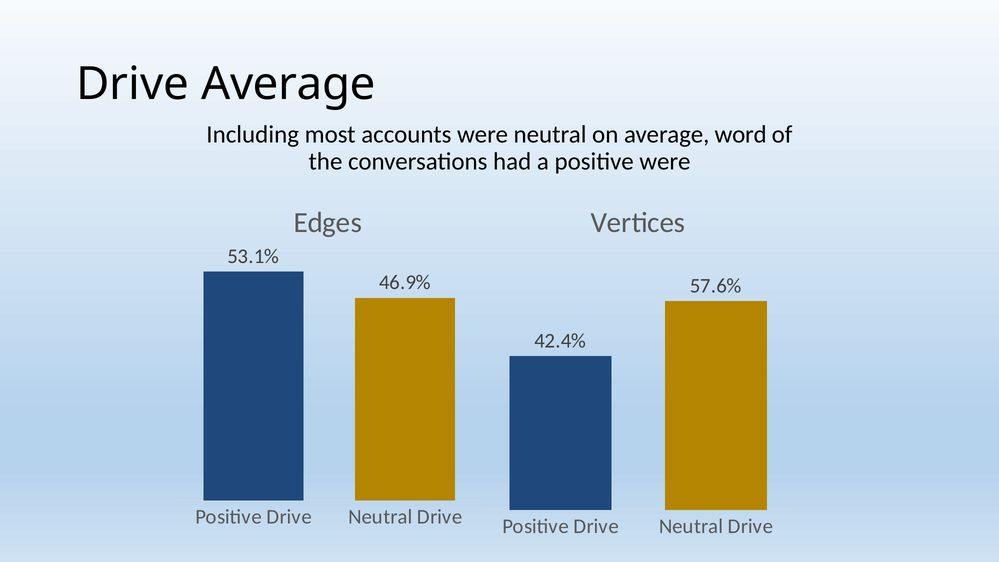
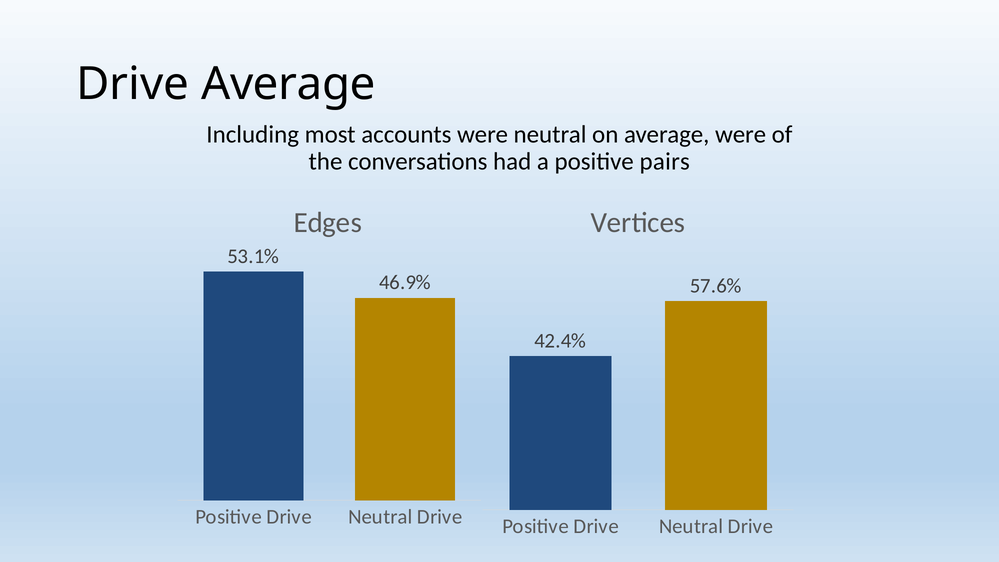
average word: word -> were
positive were: were -> pairs
